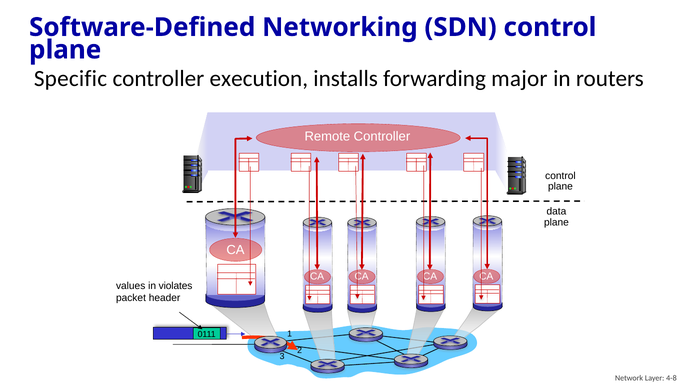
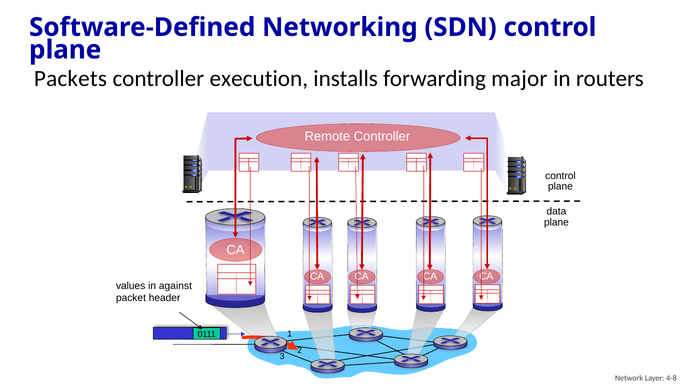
Specific: Specific -> Packets
violates: violates -> against
